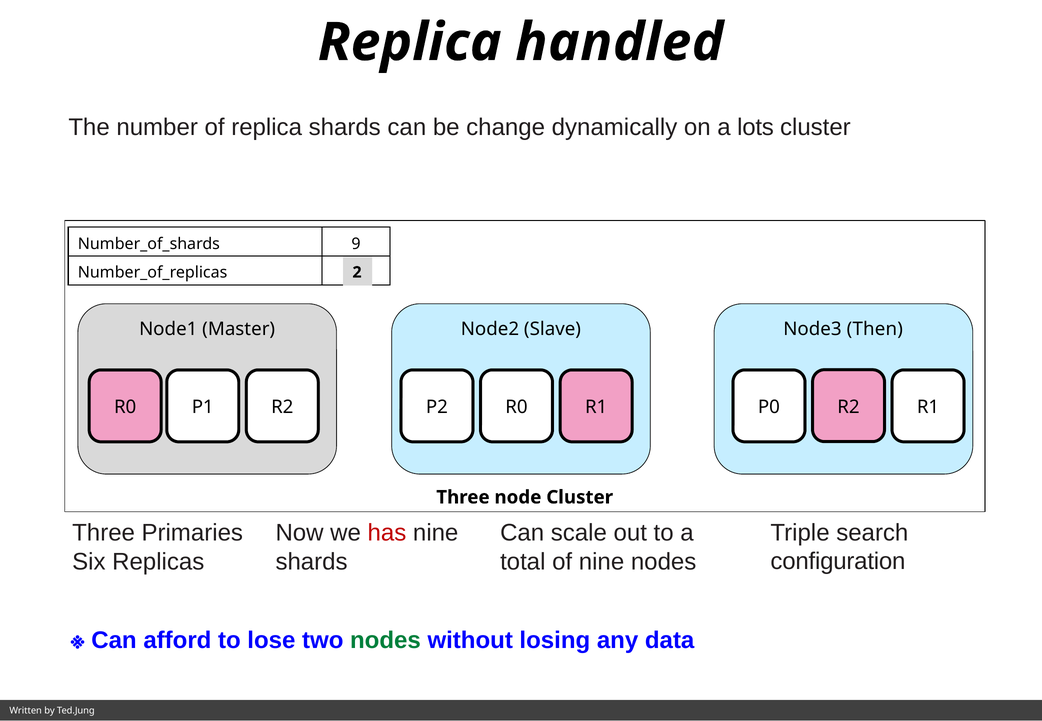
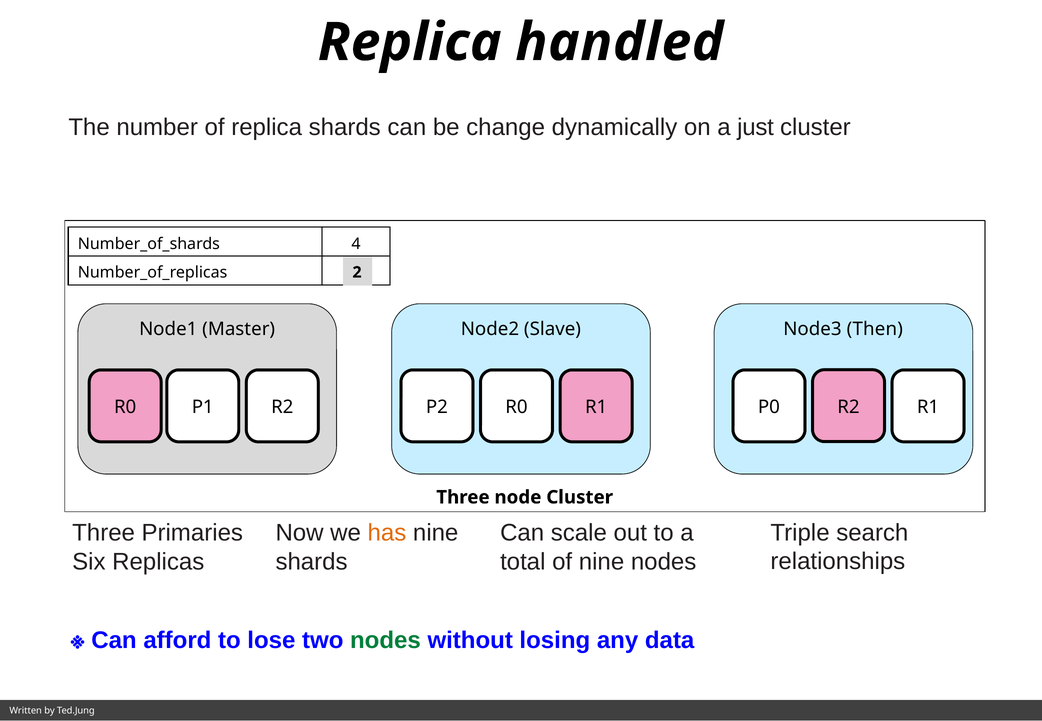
lots: lots -> just
9: 9 -> 4
has colour: red -> orange
configuration: configuration -> relationships
